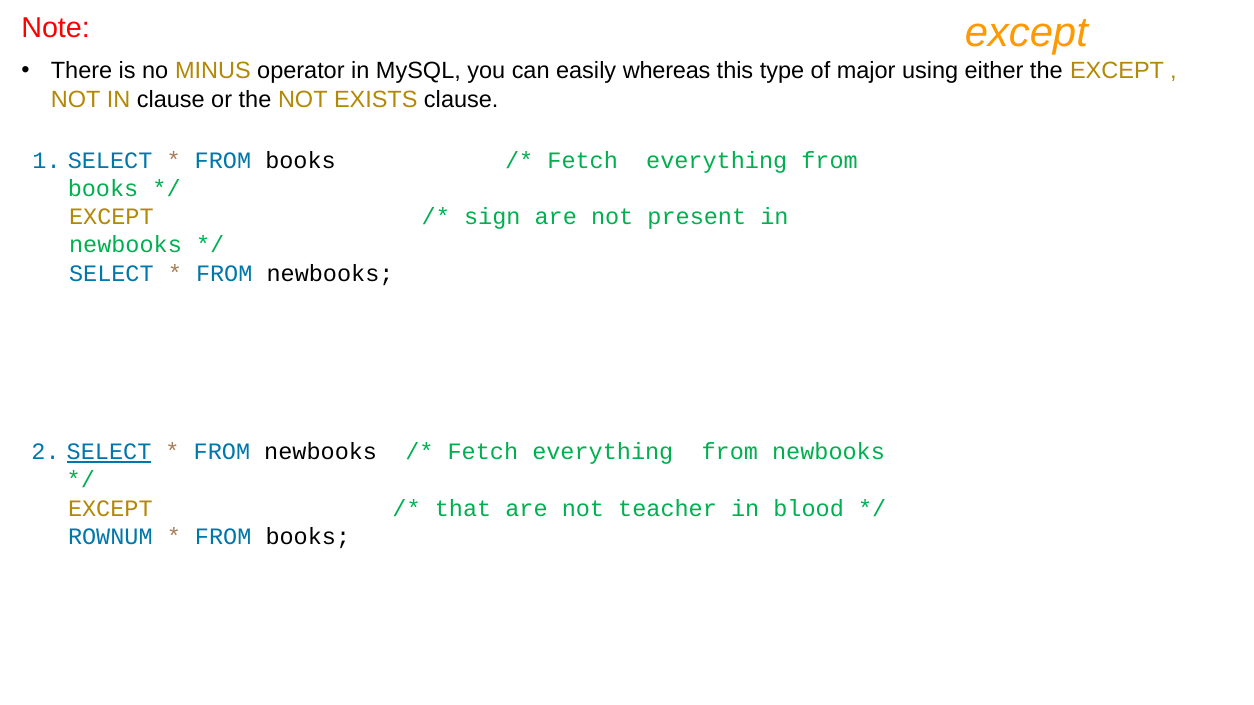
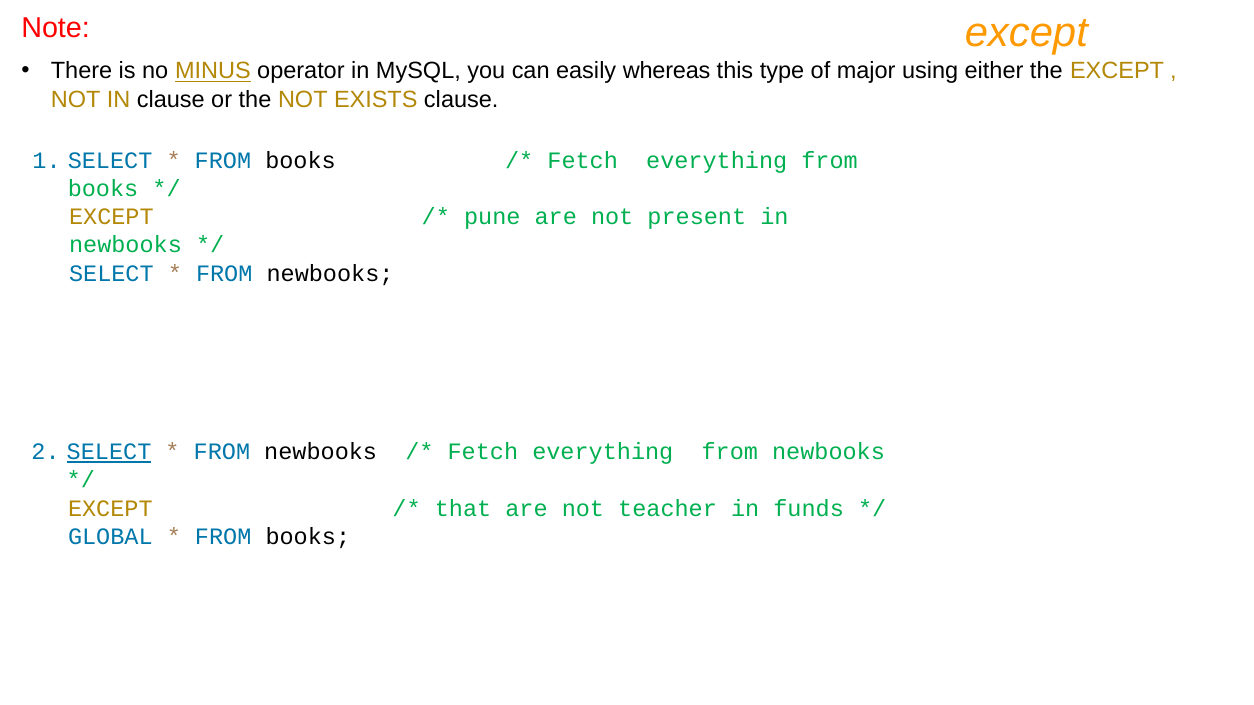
MINUS underline: none -> present
sign: sign -> pune
blood: blood -> funds
ROWNUM: ROWNUM -> GLOBAL
